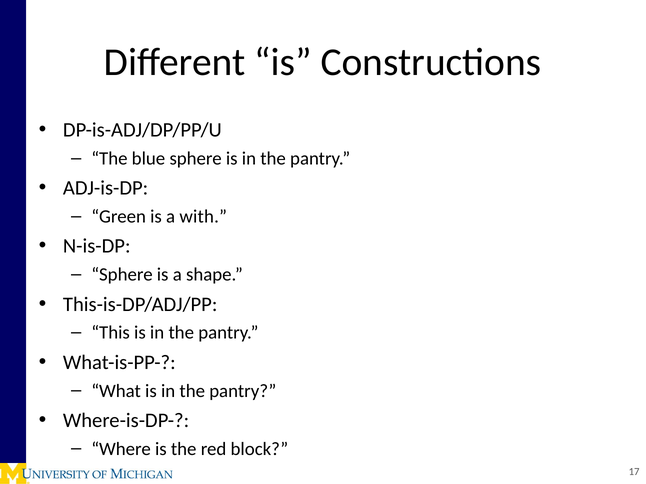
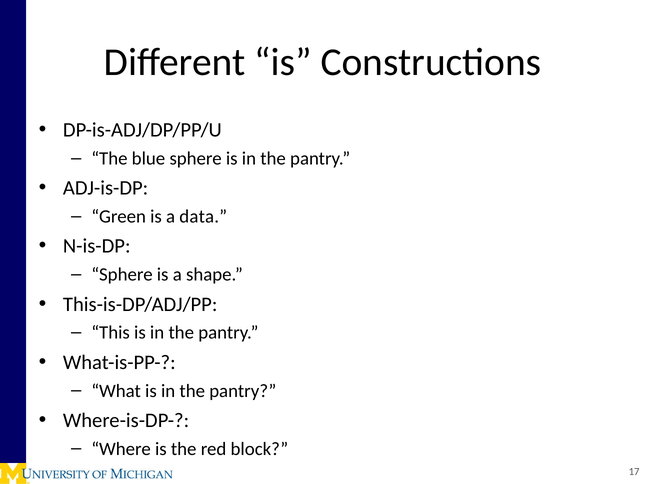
with: with -> data
